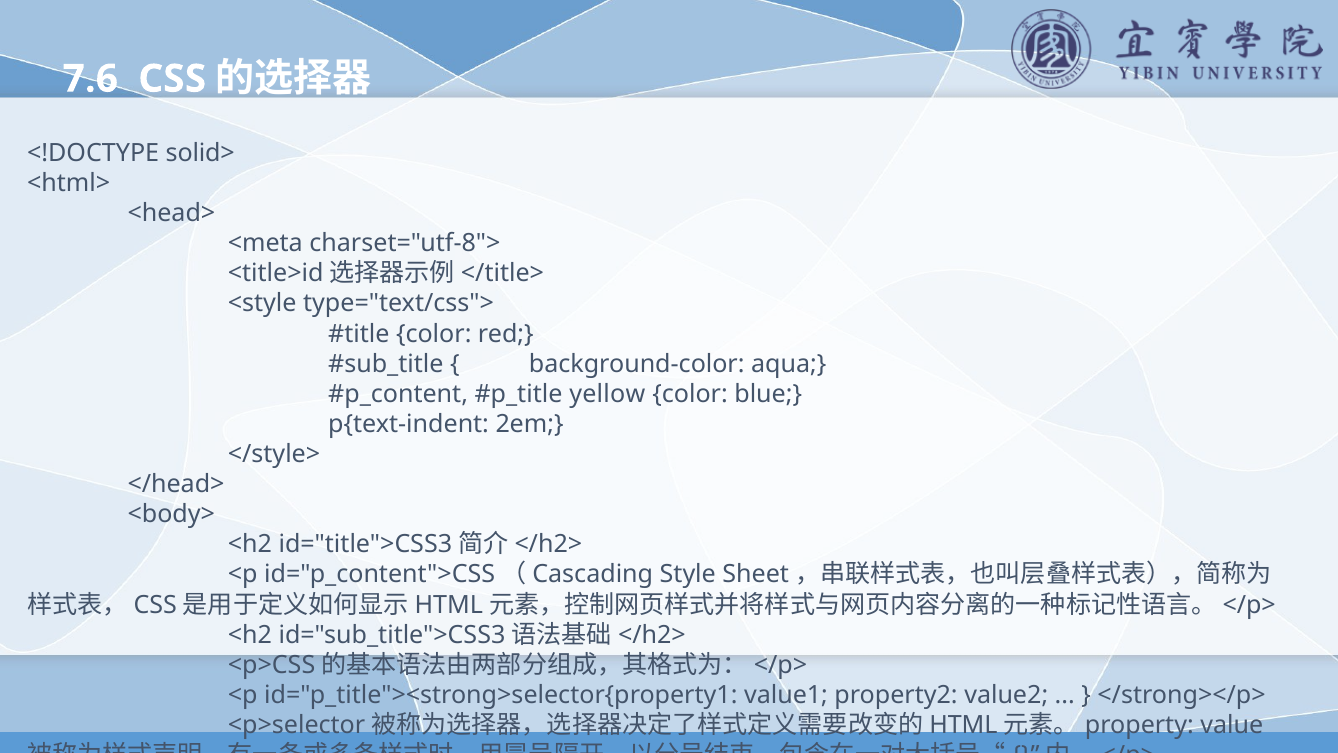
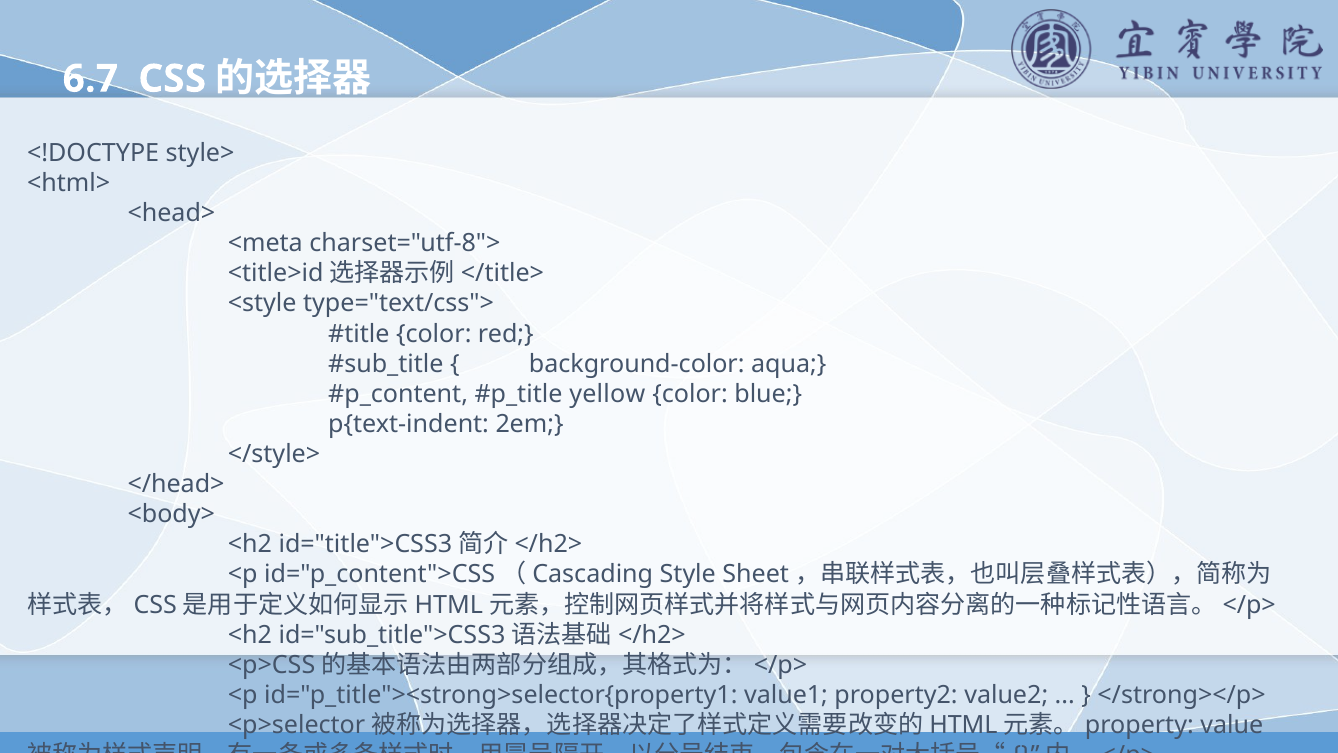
7.6: 7.6 -> 6.7
solid>: solid> -> style>
